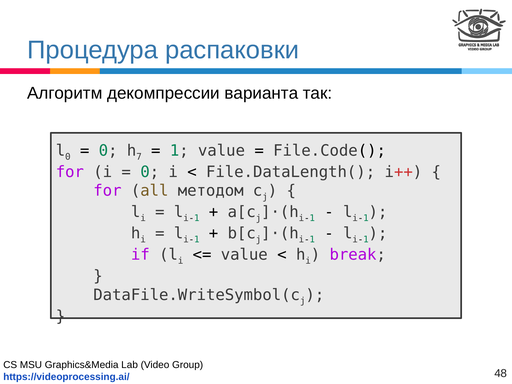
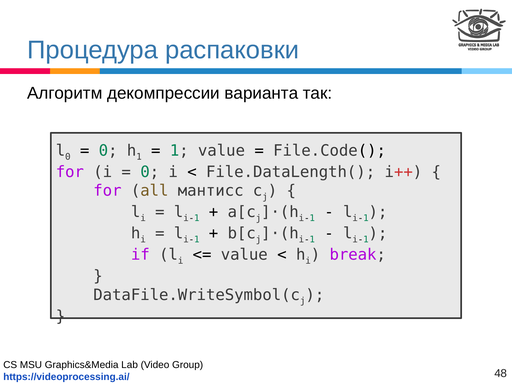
7 at (139, 157): 7 -> 1
методом: методом -> мантисс
